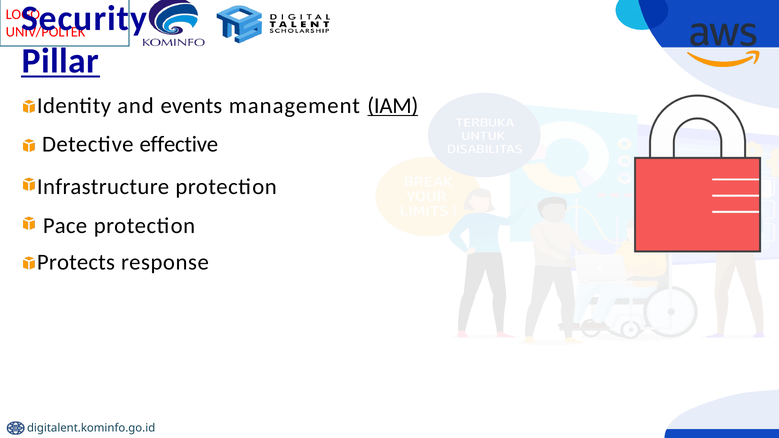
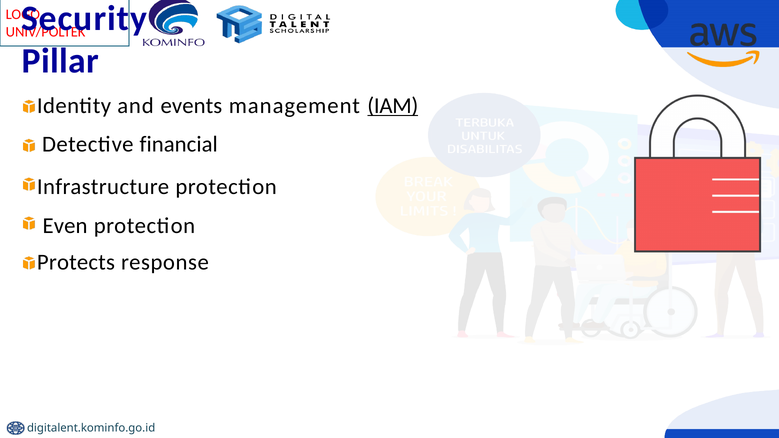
Pillar underline: present -> none
effective: effective -> financial
Pace: Pace -> Even
